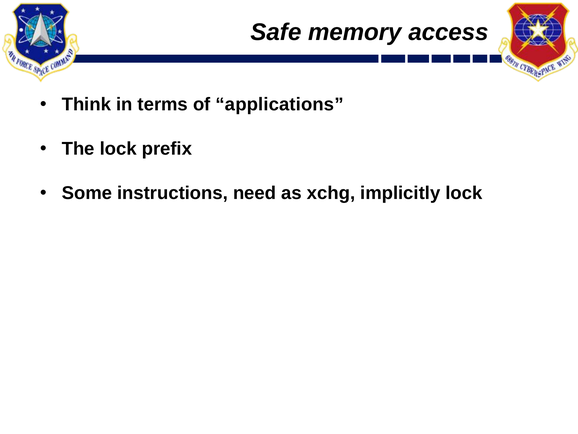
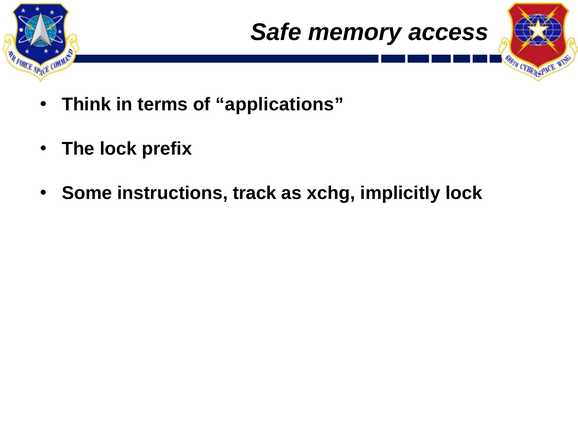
need: need -> track
